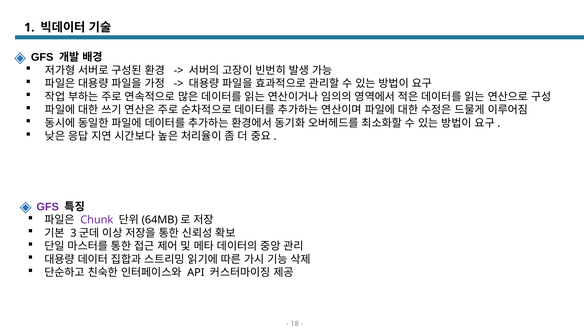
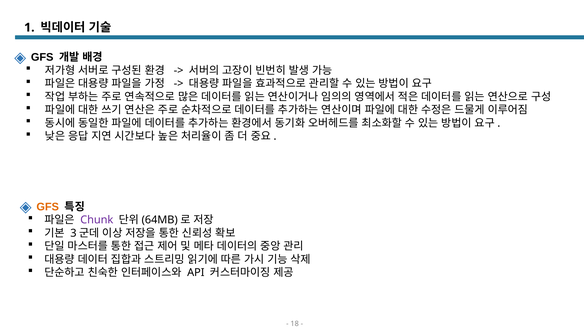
GFS at (48, 206) colour: purple -> orange
